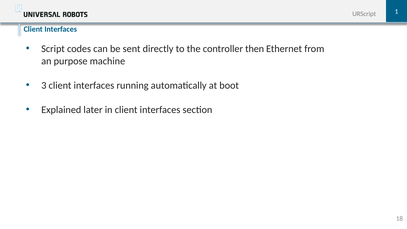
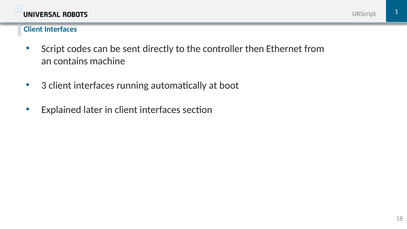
purpose: purpose -> contains
